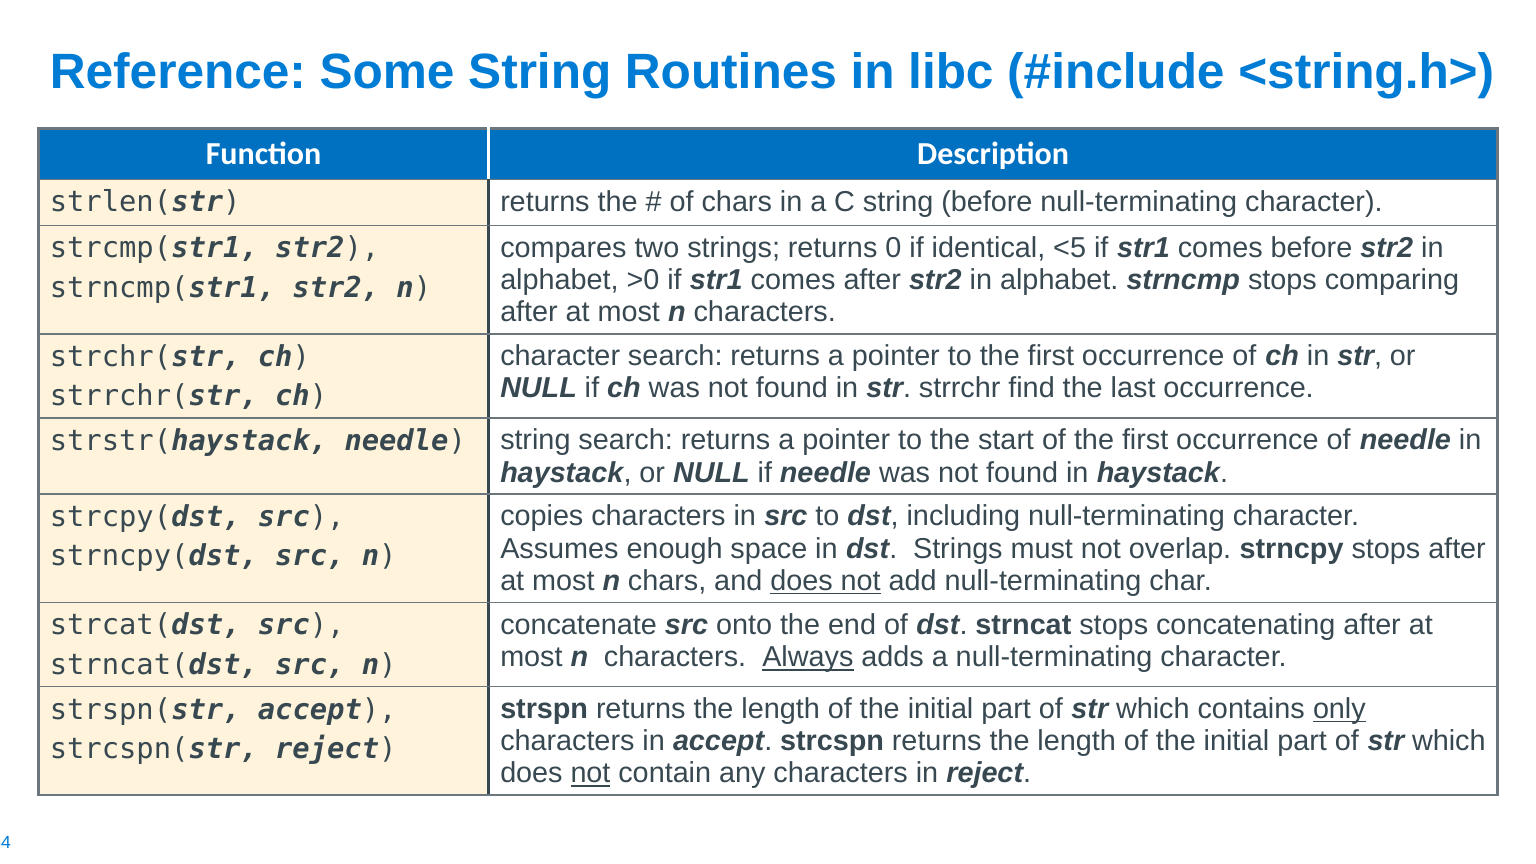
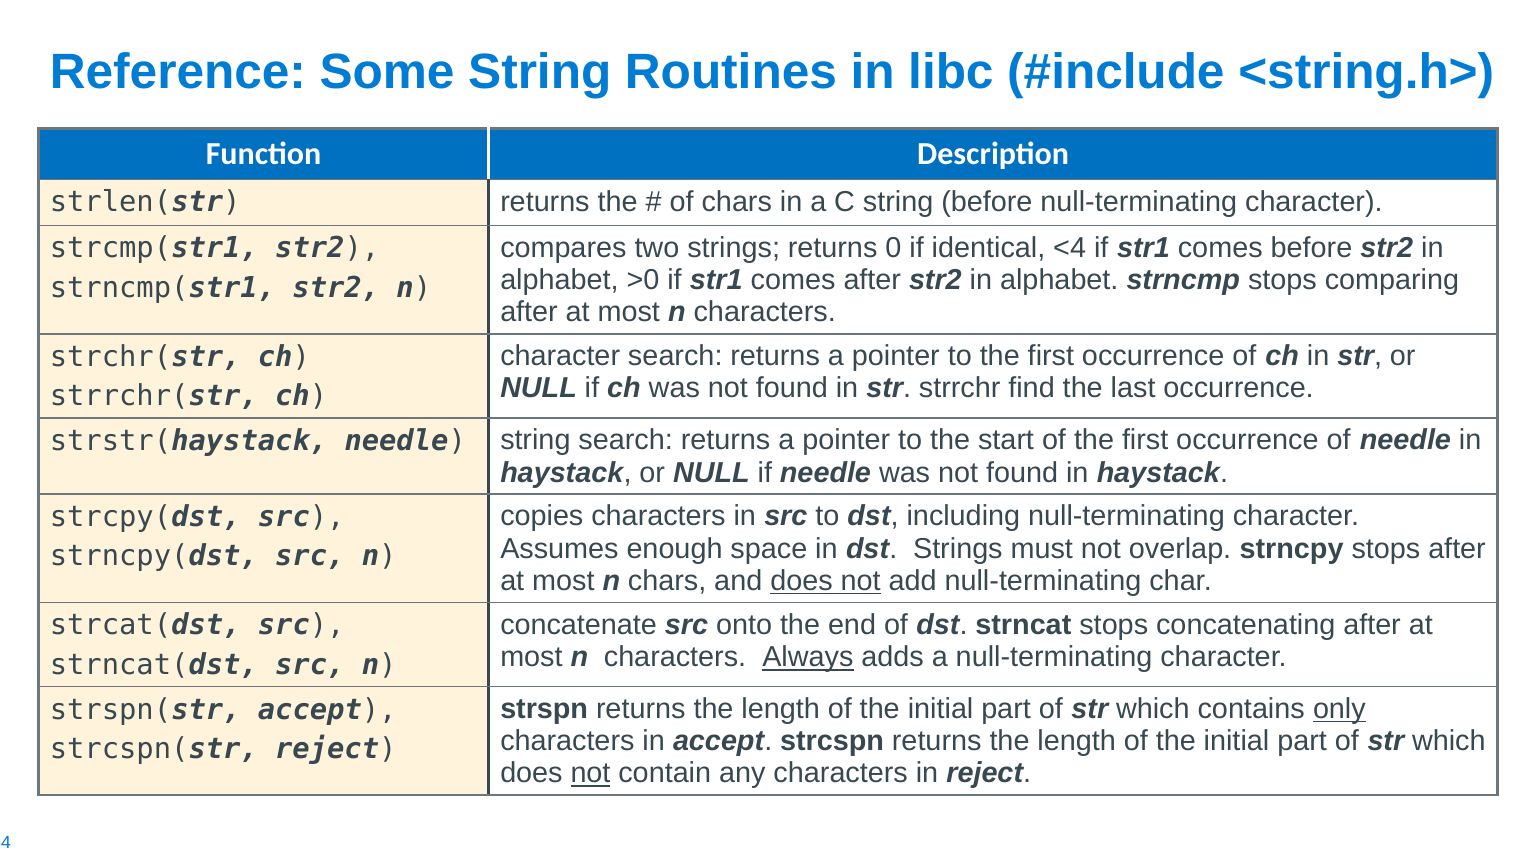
<5: <5 -> <4
